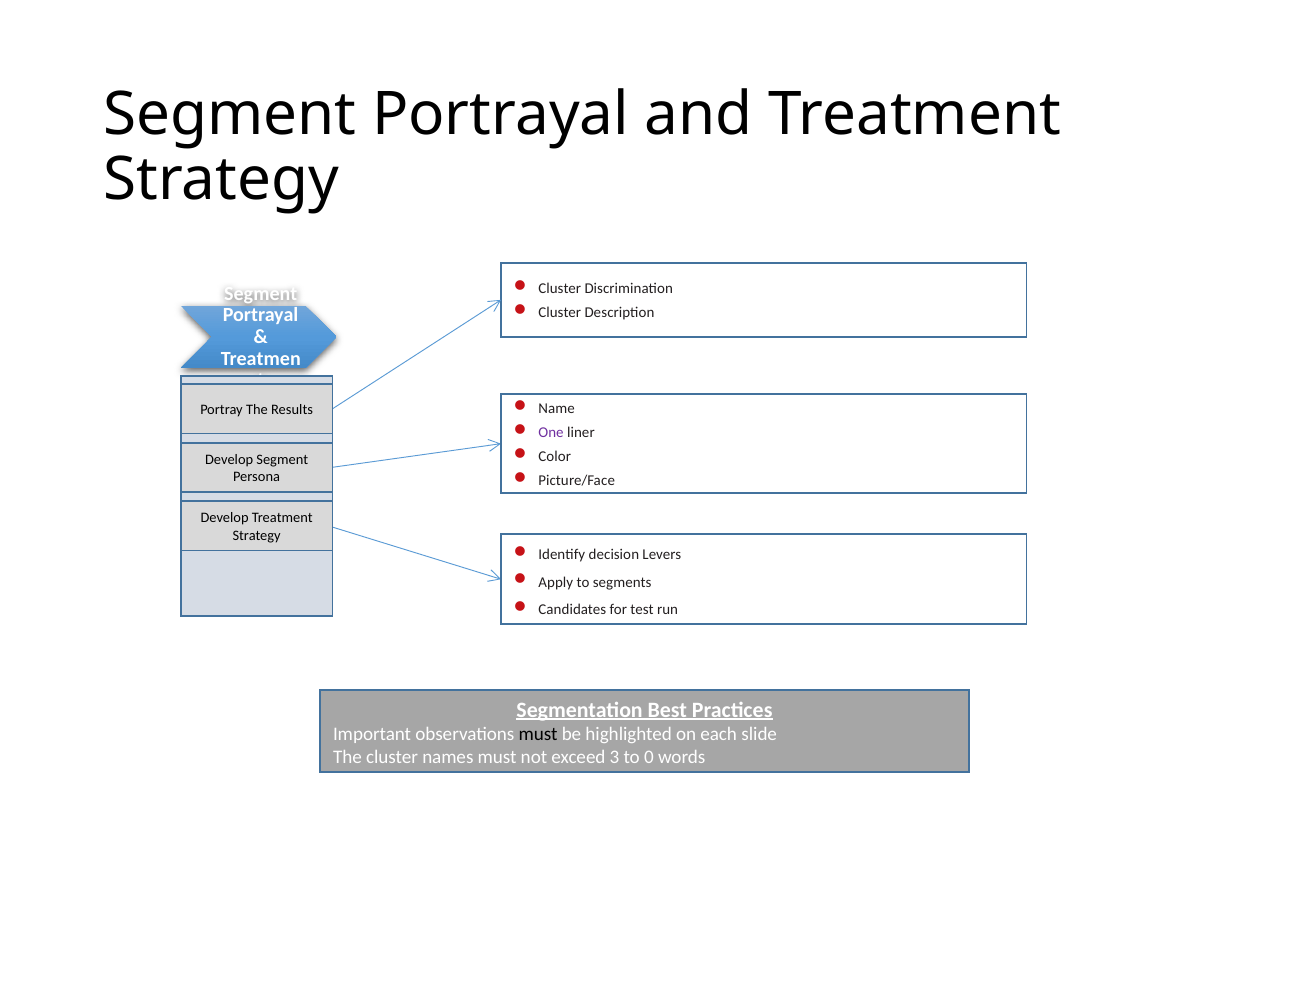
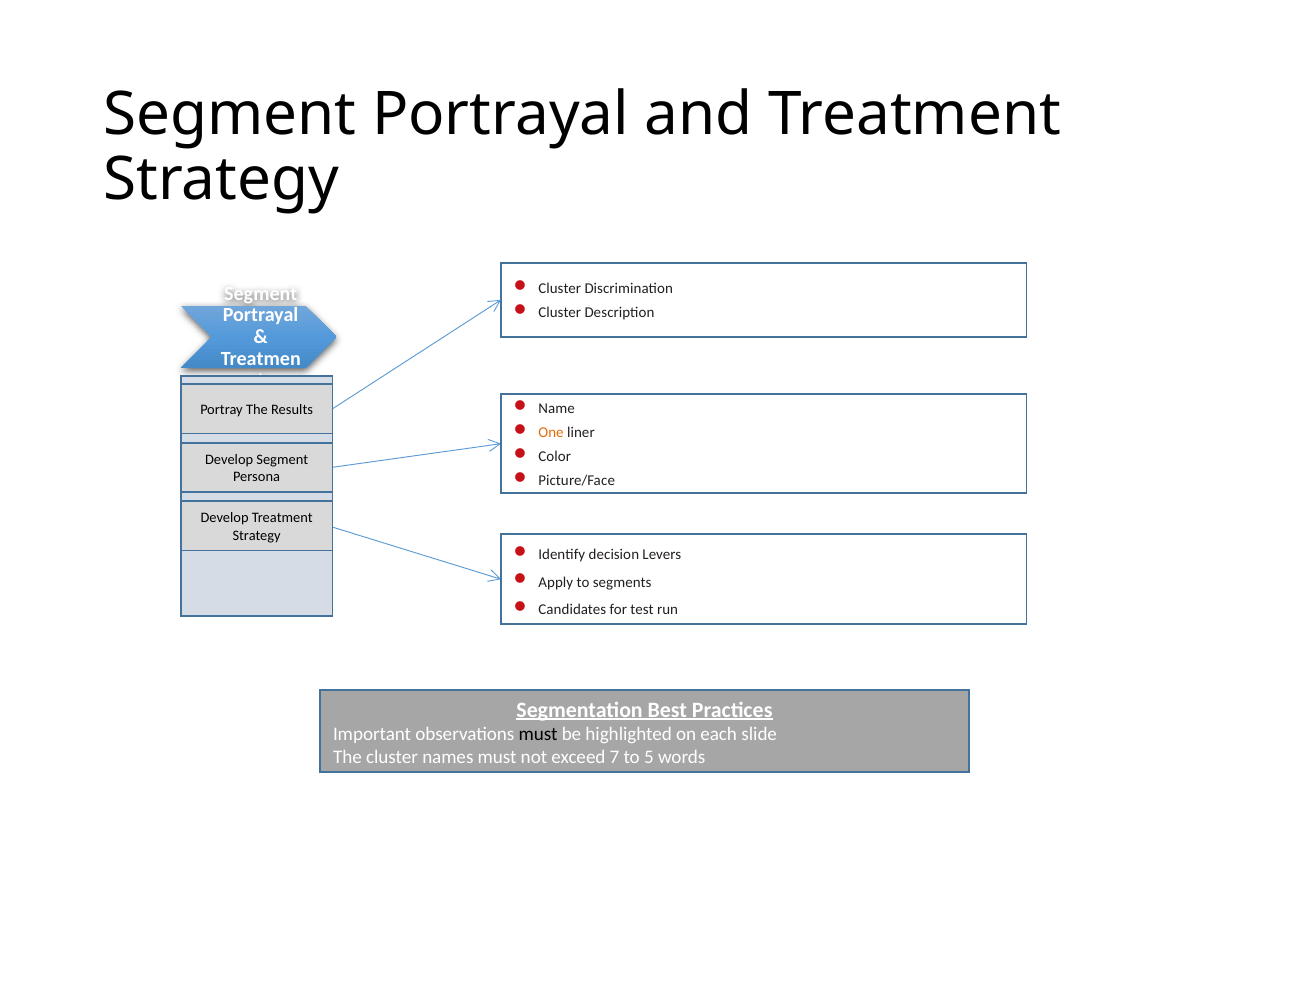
One colour: purple -> orange
3: 3 -> 7
0: 0 -> 5
